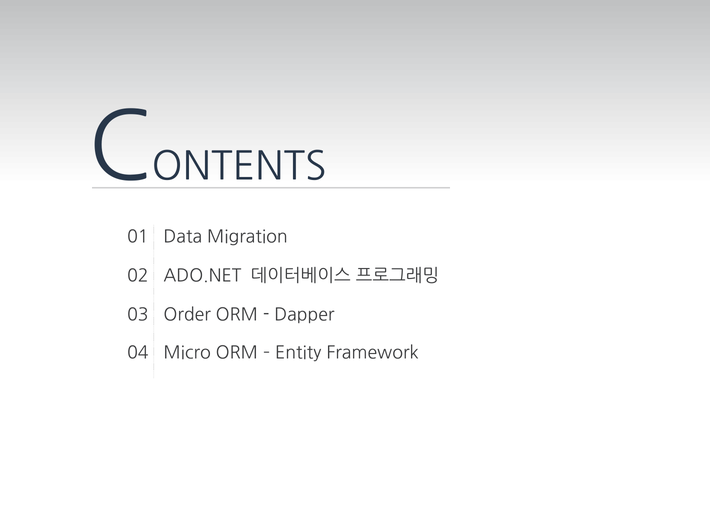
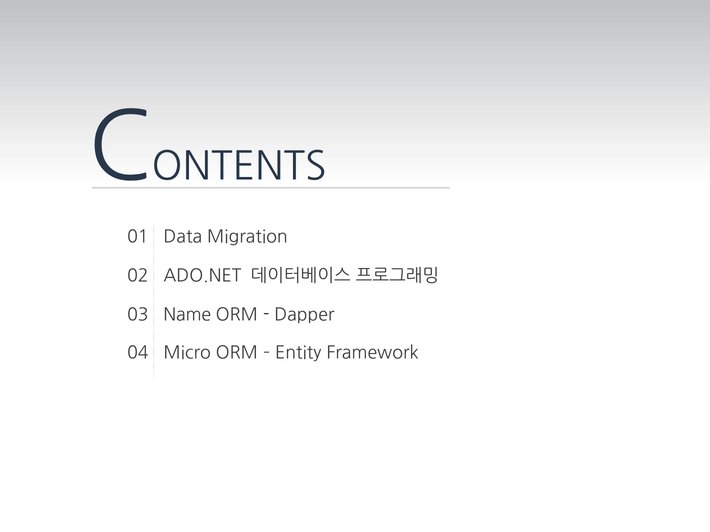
Order: Order -> Name
